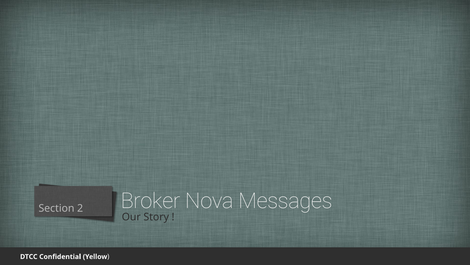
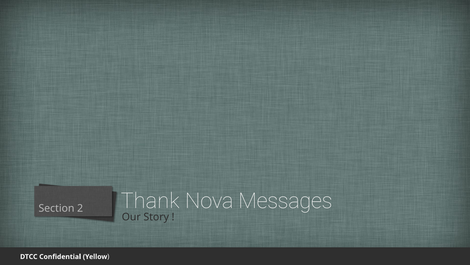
Broker: Broker -> Thank
